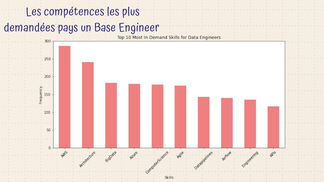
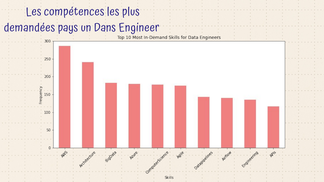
Base: Base -> Dans
